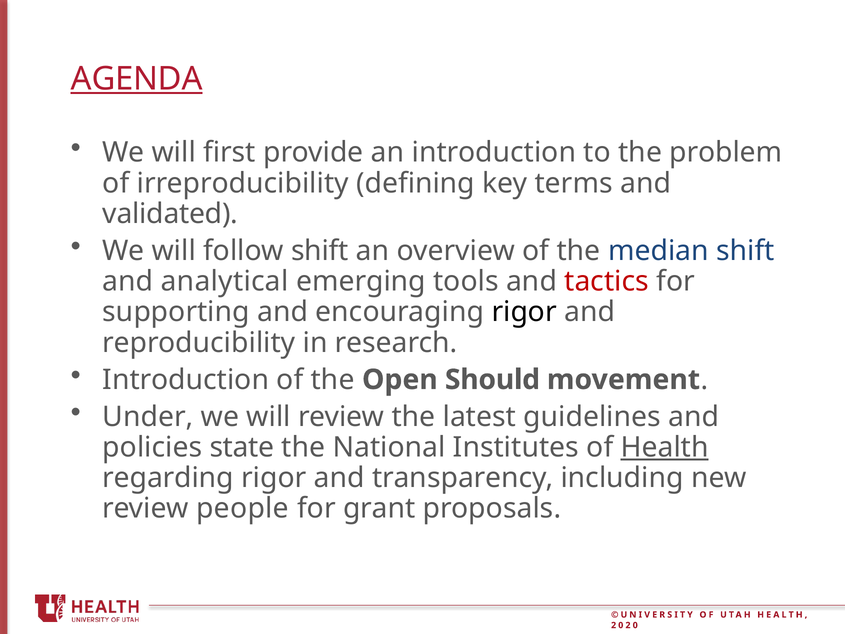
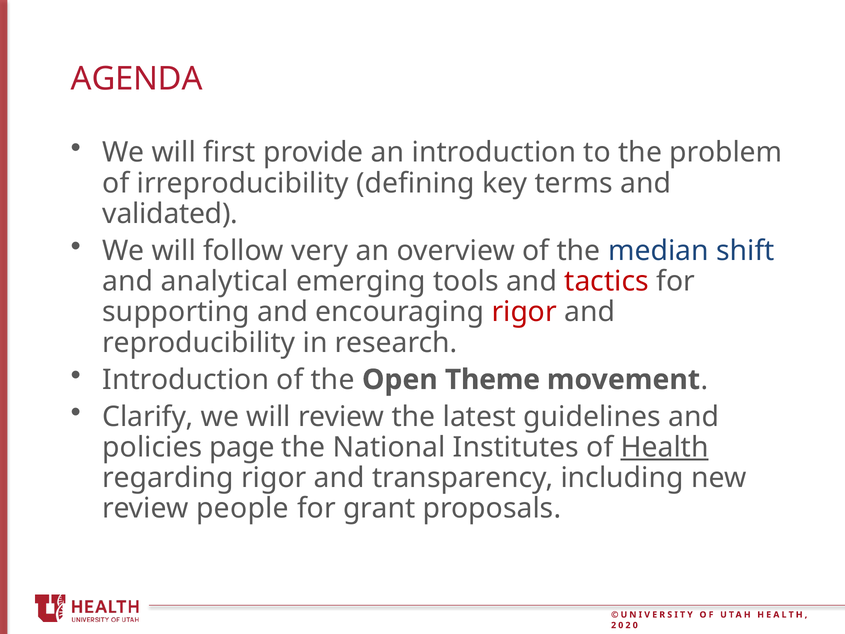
AGENDA underline: present -> none
follow shift: shift -> very
rigor at (524, 312) colour: black -> red
Should: Should -> Theme
Under: Under -> Clarify
state: state -> page
